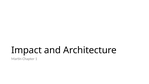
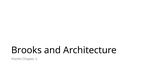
Impact: Impact -> Brooks
